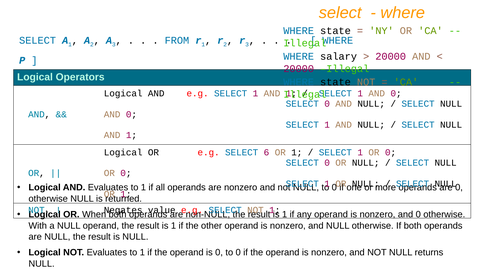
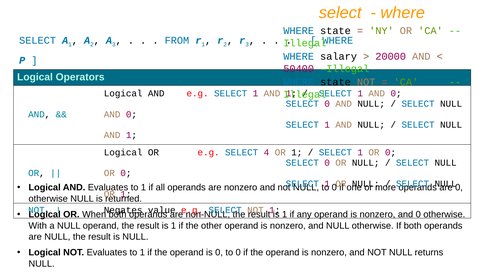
20000 at (299, 69): 20000 -> 50400
6: 6 -> 4
